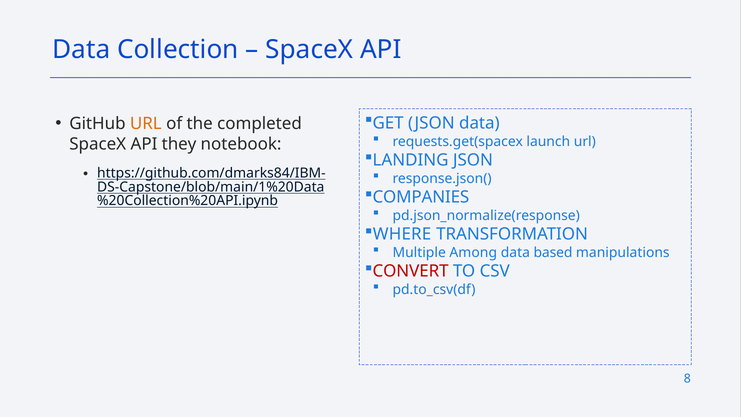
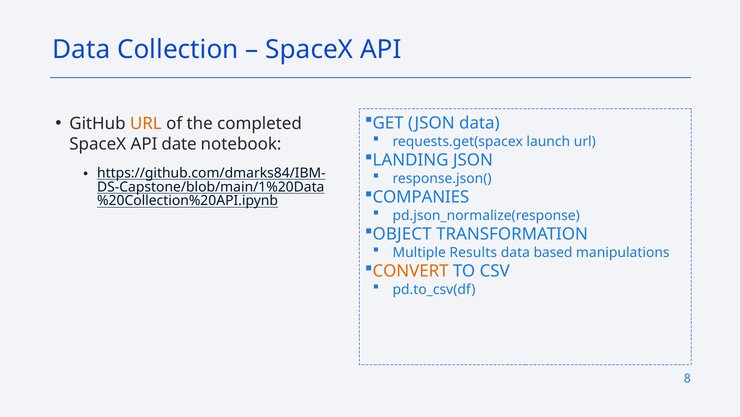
they: they -> date
WHERE: WHERE -> OBJECT
Among: Among -> Results
CONVERT colour: red -> orange
